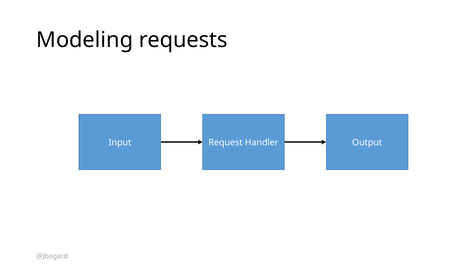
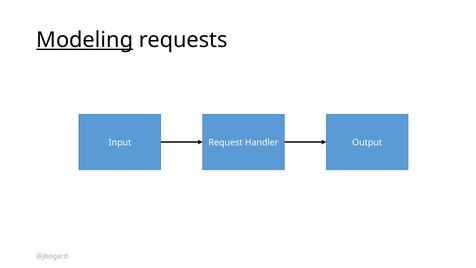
Modeling underline: none -> present
